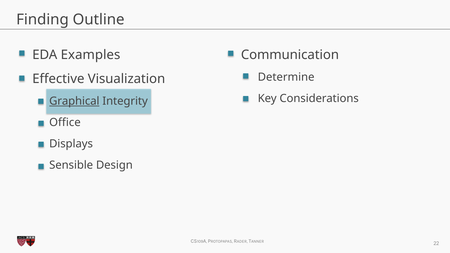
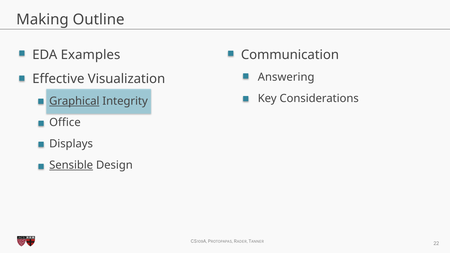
Finding: Finding -> Making
Determine: Determine -> Answering
Sensible underline: none -> present
